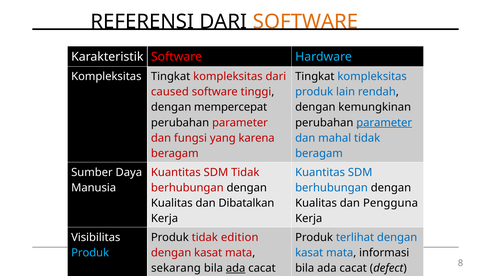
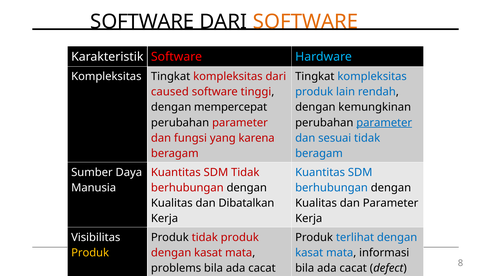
REFERENSI at (142, 22): REFERENSI -> SOFTWARE
mahal: mahal -> sesuai
dan Pengguna: Pengguna -> Parameter
tidak edition: edition -> produk
Produk at (90, 253) colour: light blue -> yellow
sekarang: sekarang -> problems
ada at (236, 268) underline: present -> none
